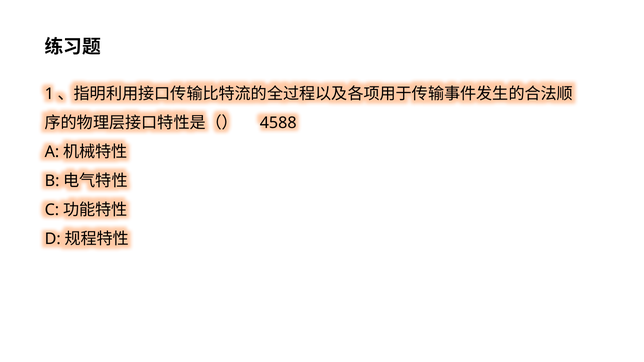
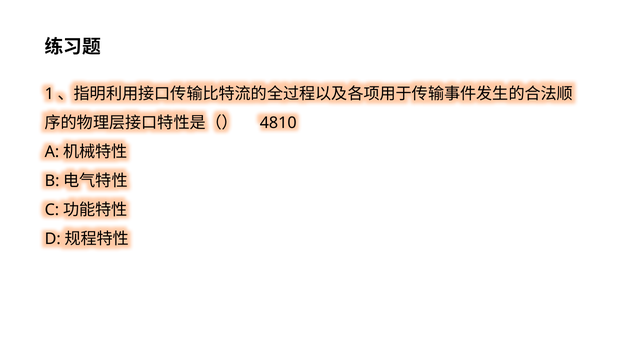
4588: 4588 -> 4810
